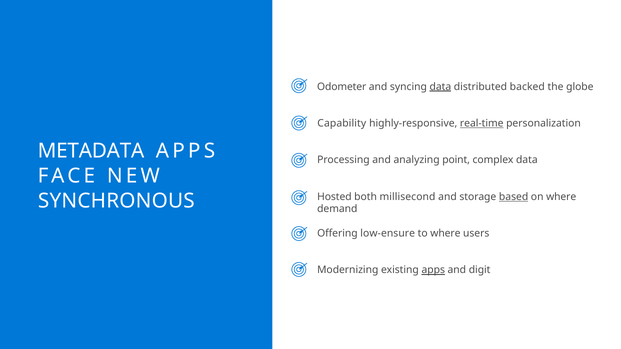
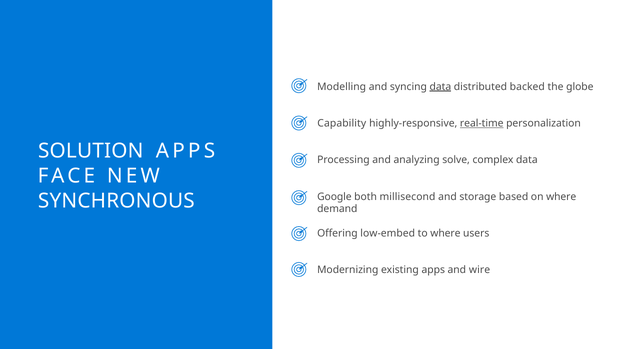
Odometer: Odometer -> Modelling
METADATA: METADATA -> SOLUTION
point: point -> solve
Hosted: Hosted -> Google
based underline: present -> none
low-ensure: low-ensure -> low-embed
apps at (433, 270) underline: present -> none
digit: digit -> wire
